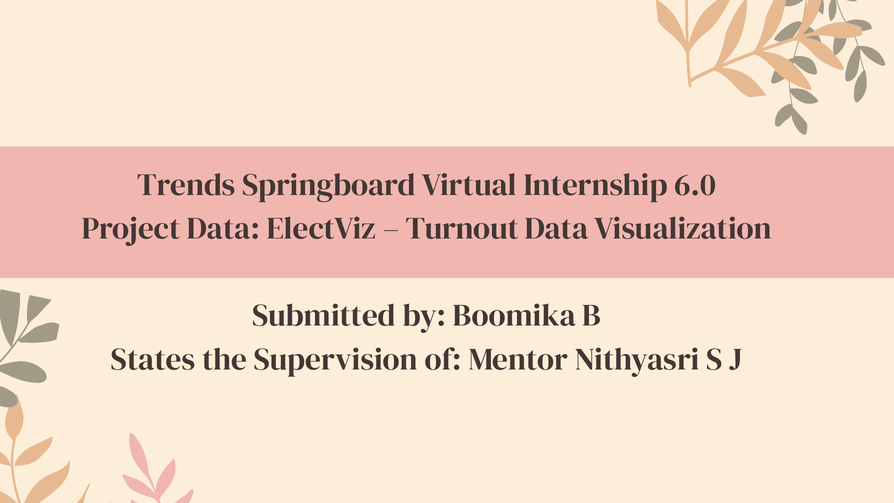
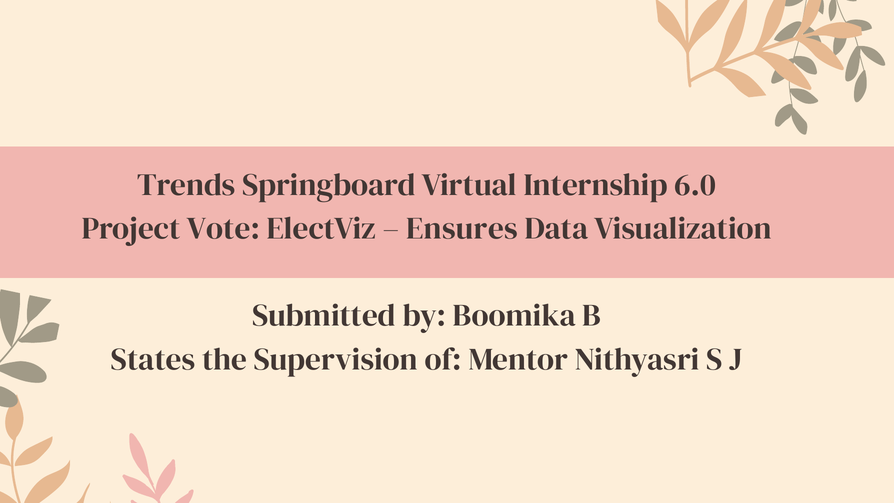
Project Data: Data -> Vote
Turnout: Turnout -> Ensures
